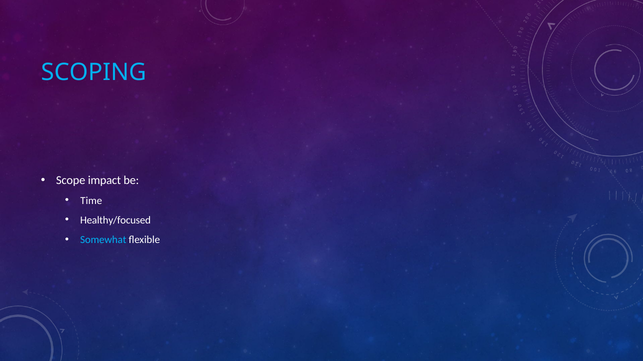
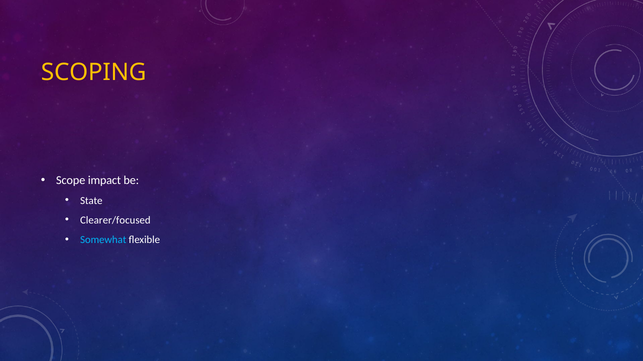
SCOPING colour: light blue -> yellow
Time: Time -> State
Healthy/focused: Healthy/focused -> Clearer/focused
